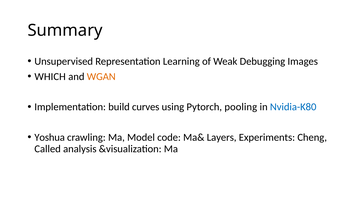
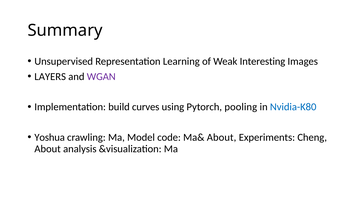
Debugging: Debugging -> Interesting
WHICH: WHICH -> LAYERS
WGAN colour: orange -> purple
Ma& Layers: Layers -> About
Called at (48, 148): Called -> About
